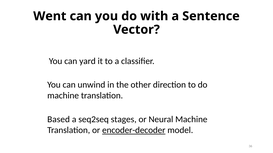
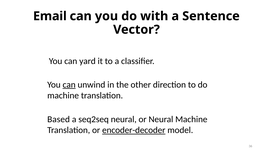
Went: Went -> Email
can at (69, 85) underline: none -> present
seq2seq stages: stages -> neural
